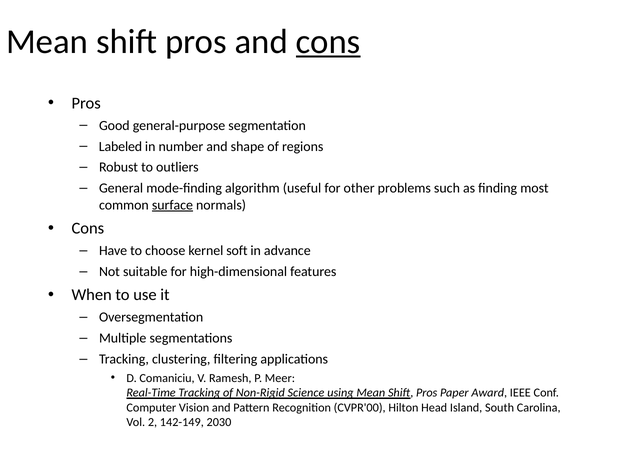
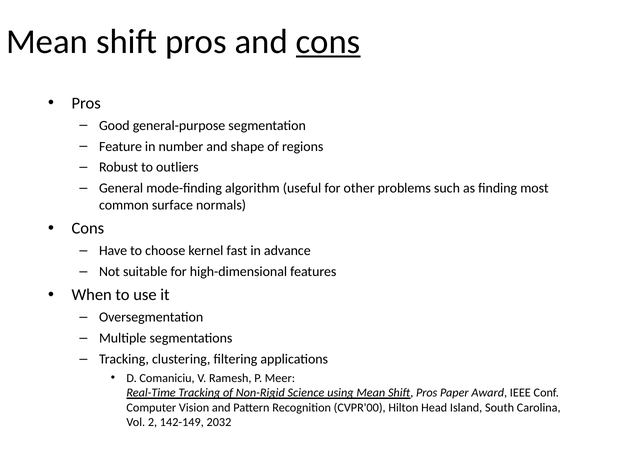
Labeled: Labeled -> Feature
surface underline: present -> none
soft: soft -> fast
2030: 2030 -> 2032
